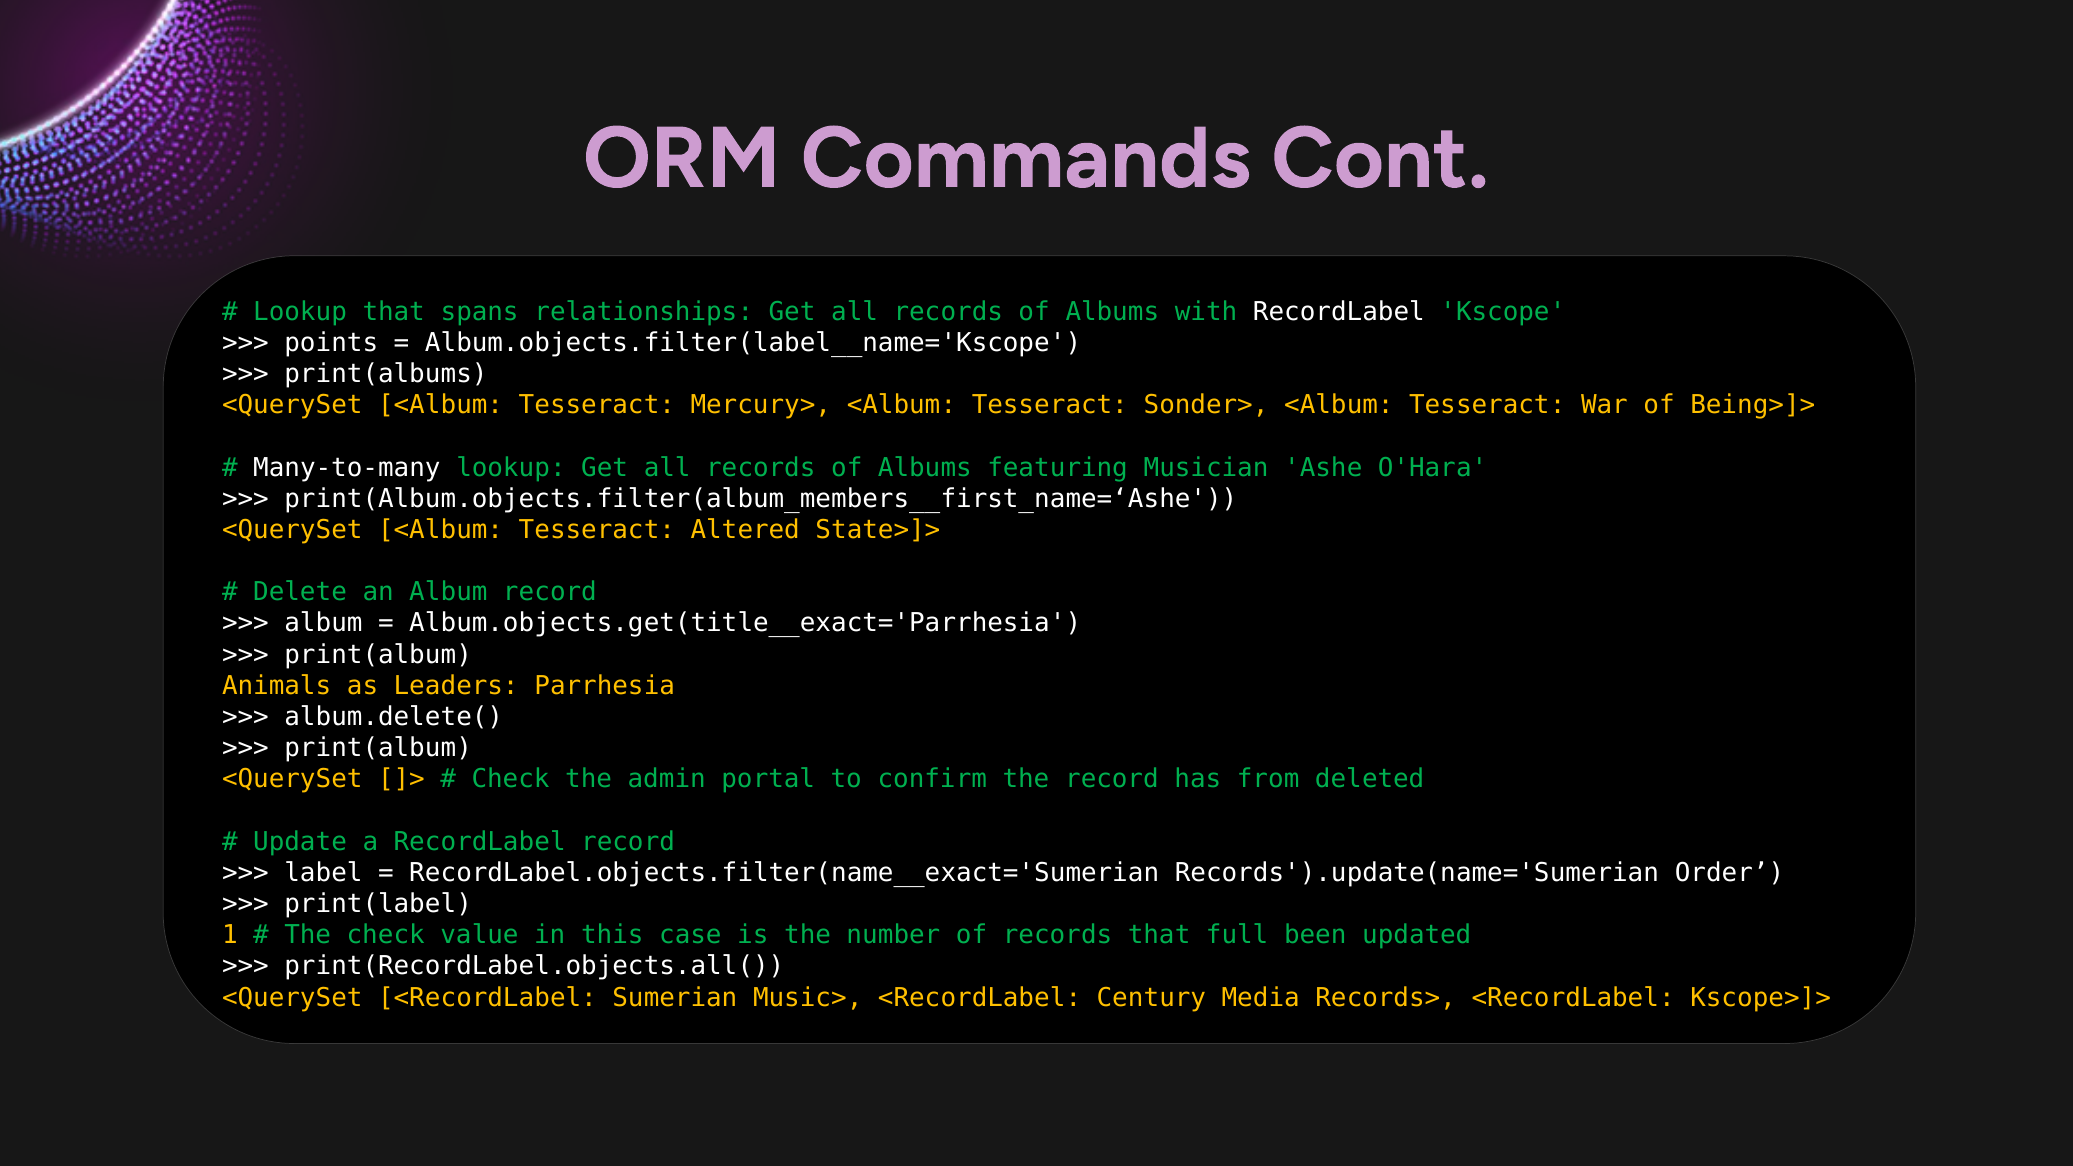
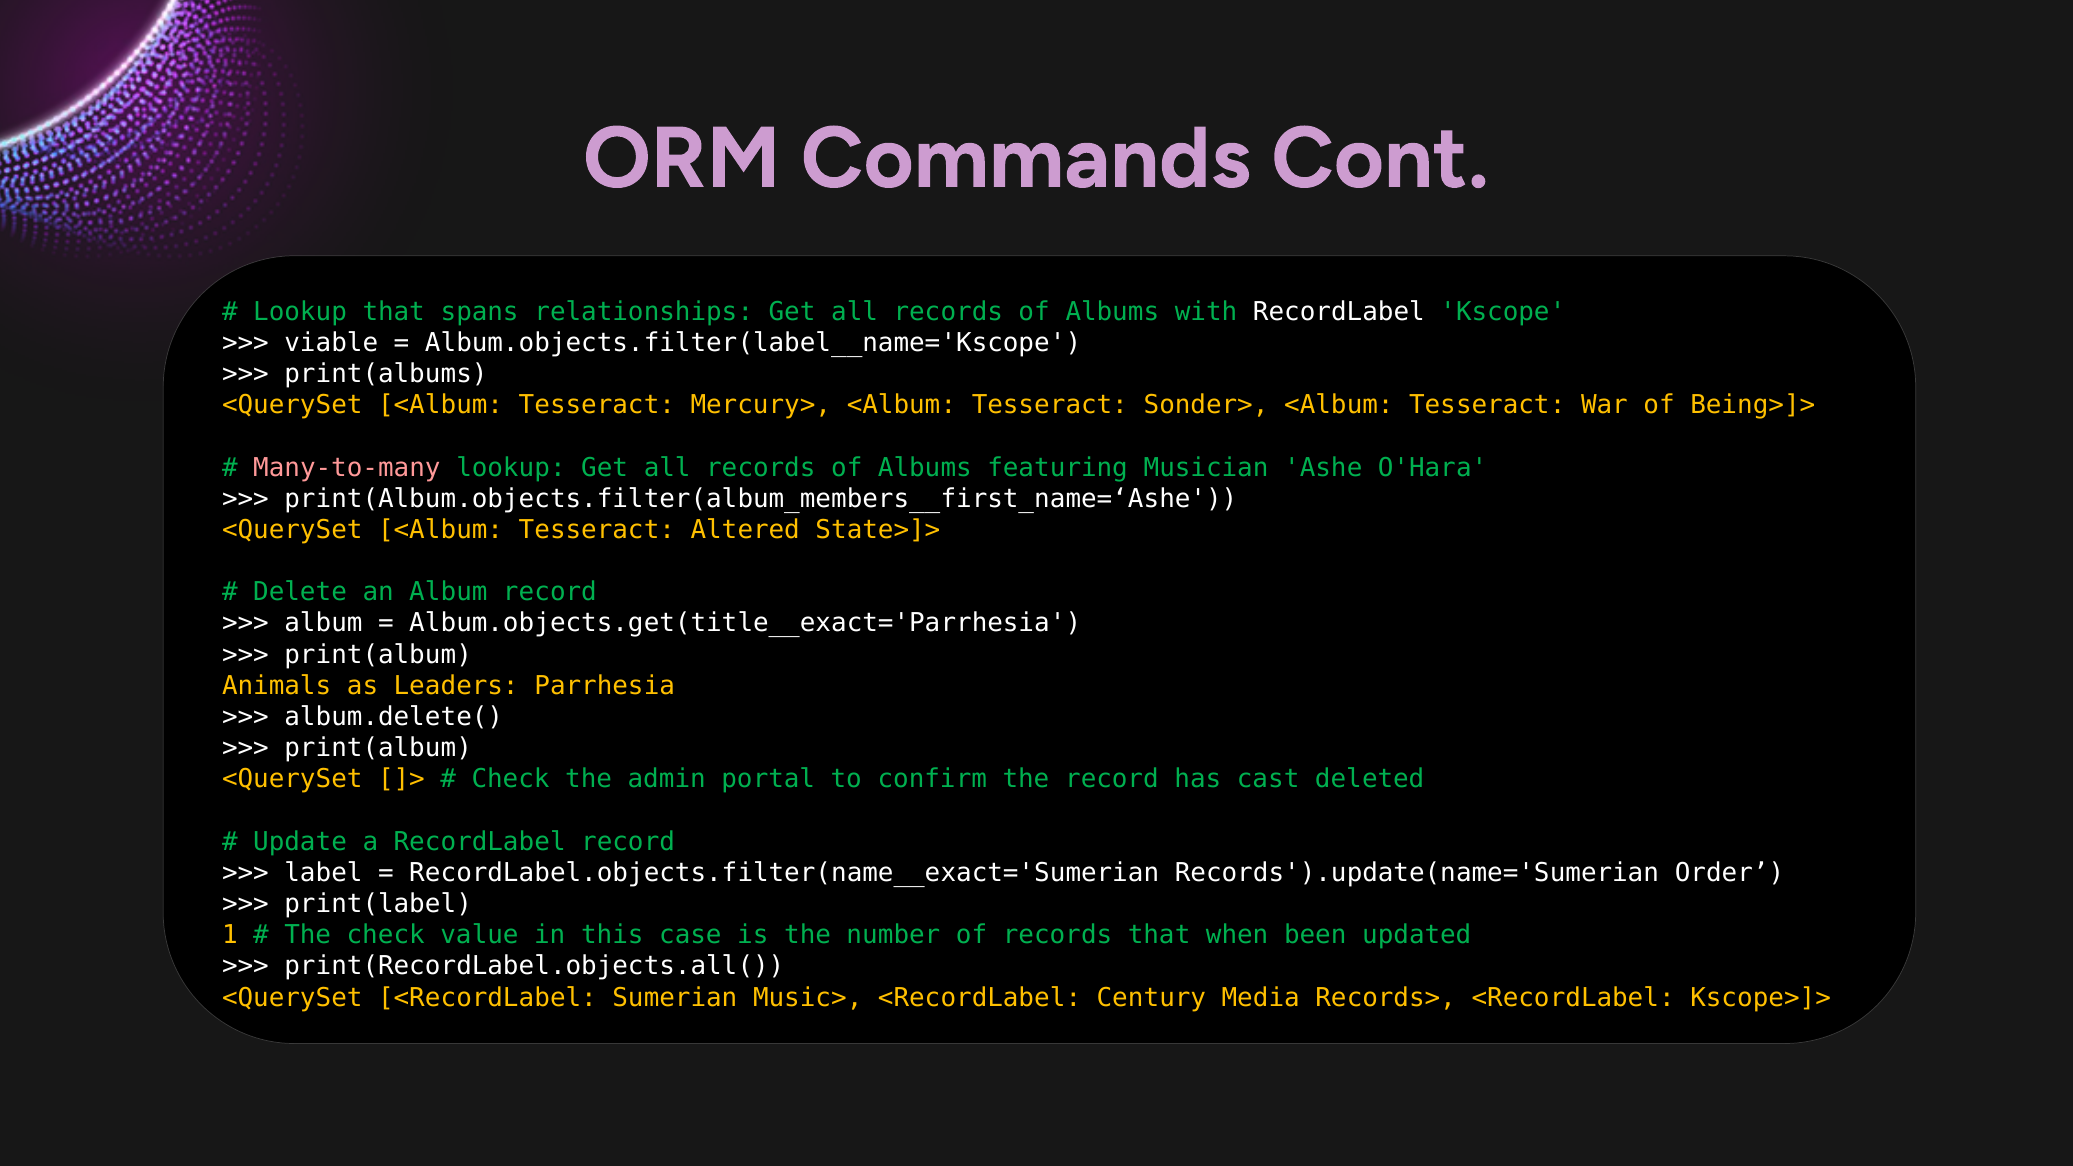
points: points -> viable
Many-to-many colour: white -> pink
from: from -> cast
full: full -> when
